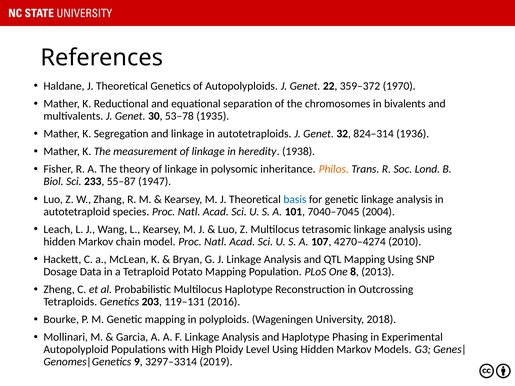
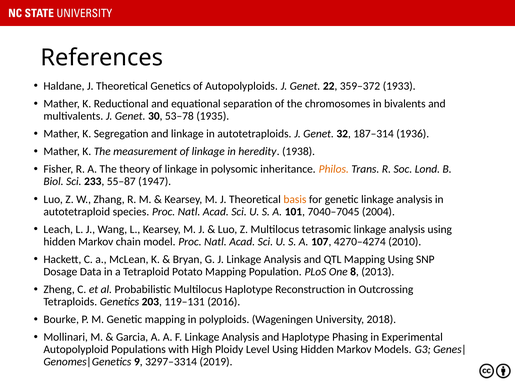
1970: 1970 -> 1933
824–314: 824–314 -> 187–314
basis colour: blue -> orange
